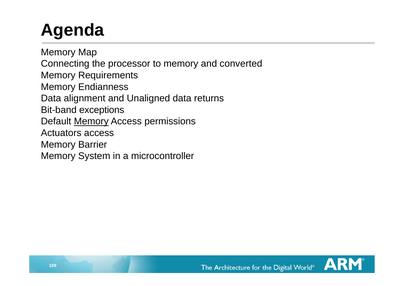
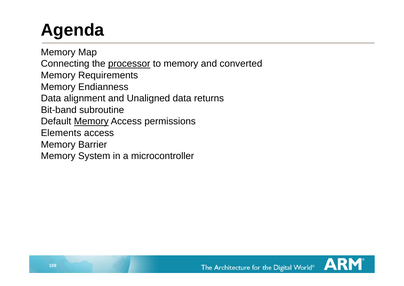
processor underline: none -> present
exceptions: exceptions -> subroutine
Actuators: Actuators -> Elements
